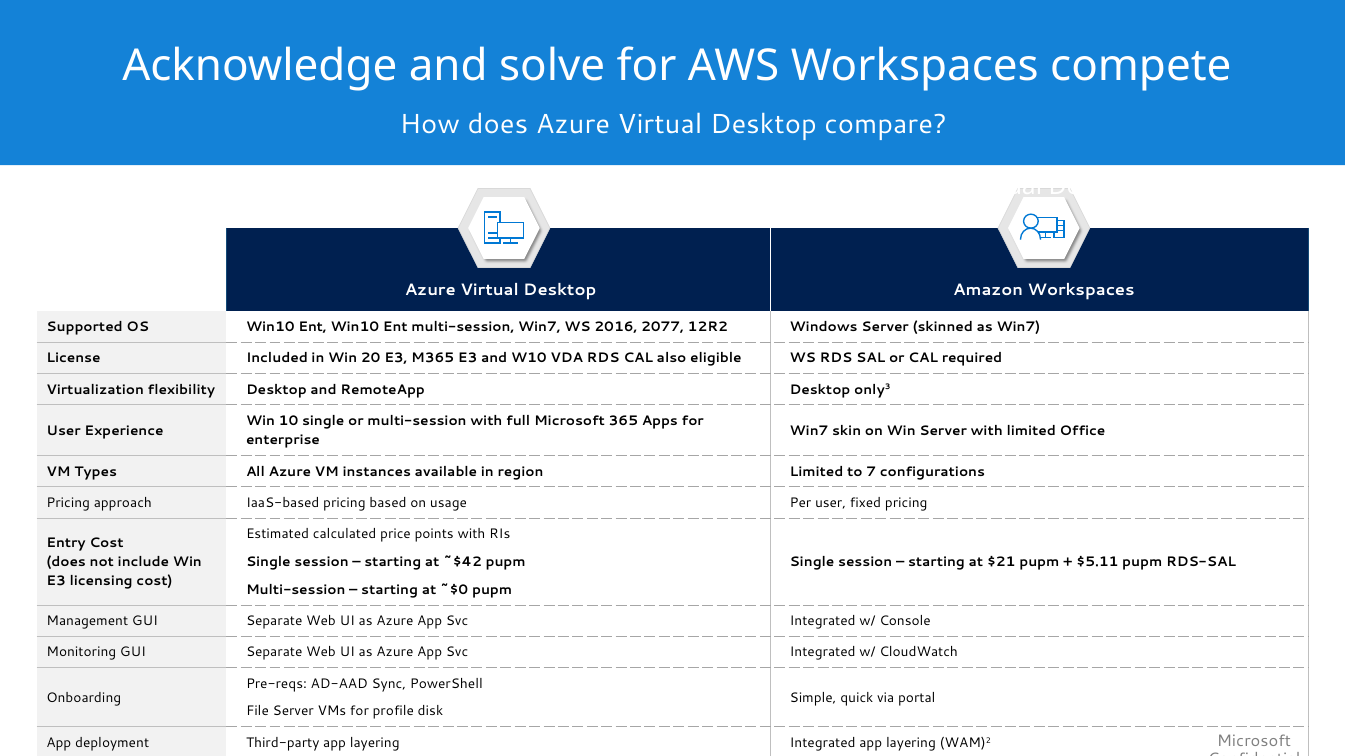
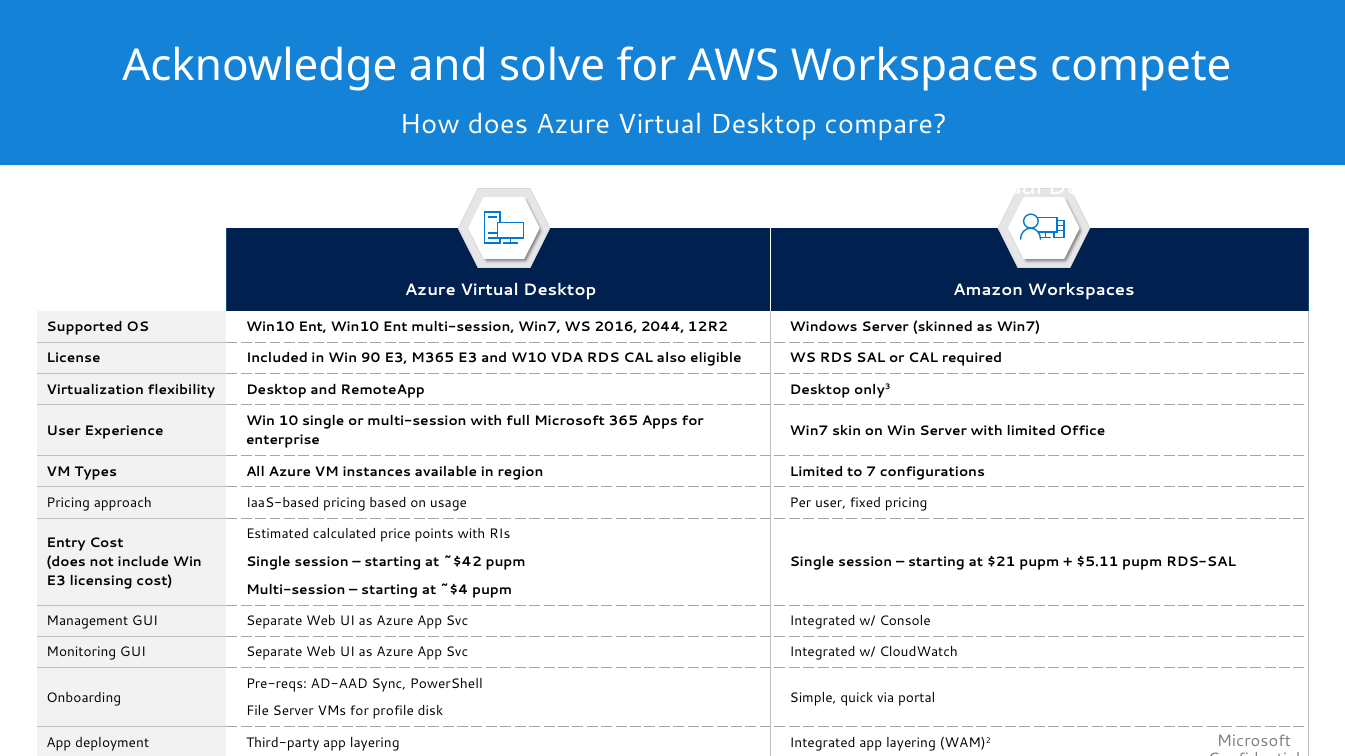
2077: 2077 -> 2044
20: 20 -> 90
~$0: ~$0 -> ~$4
